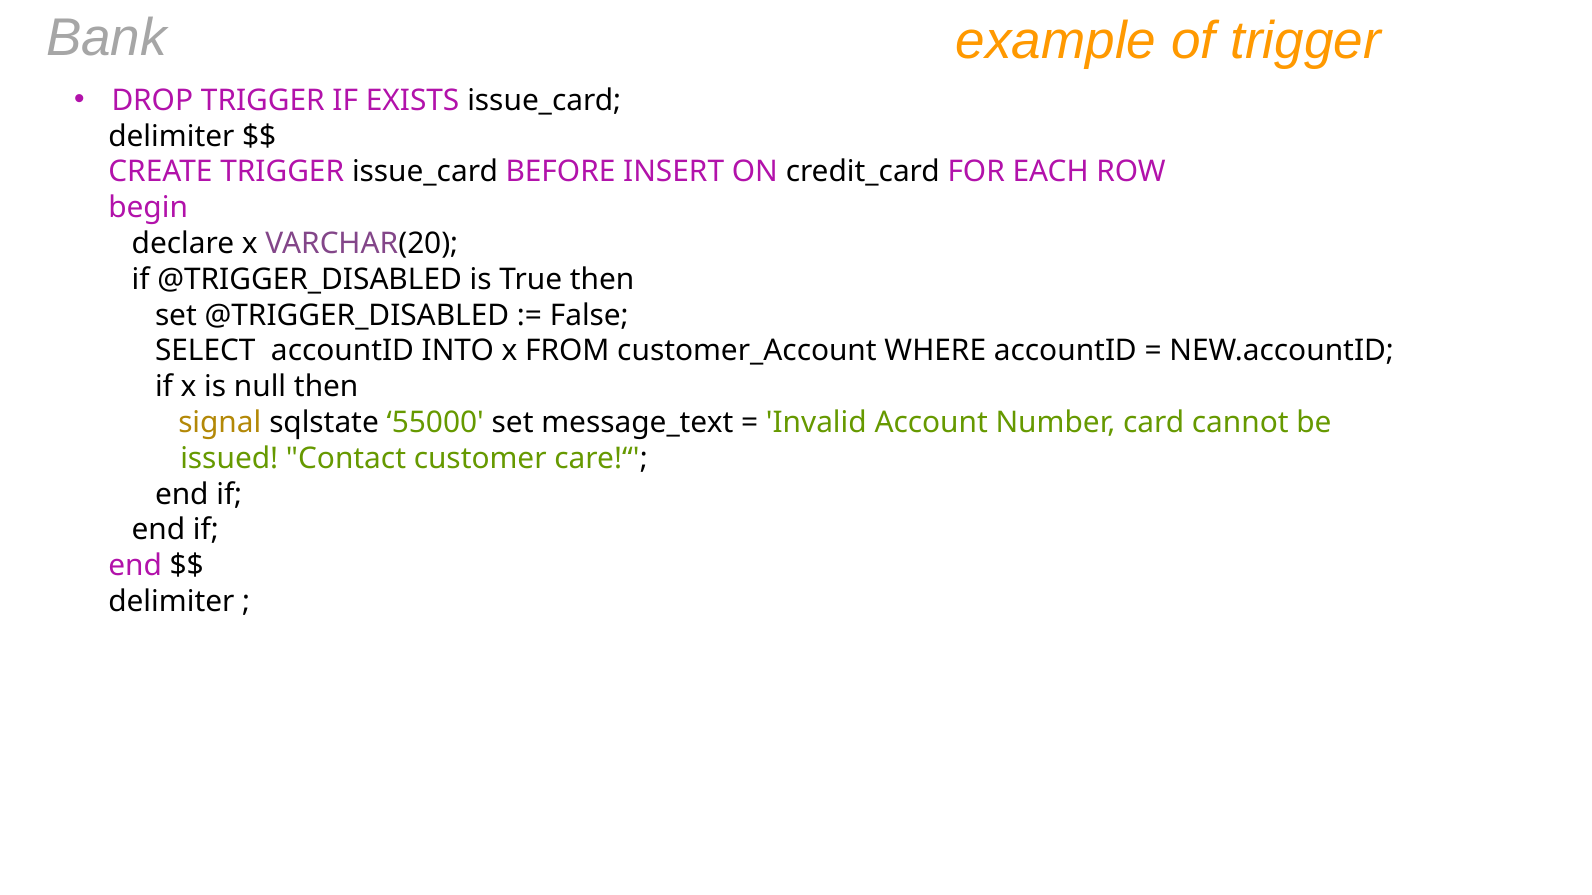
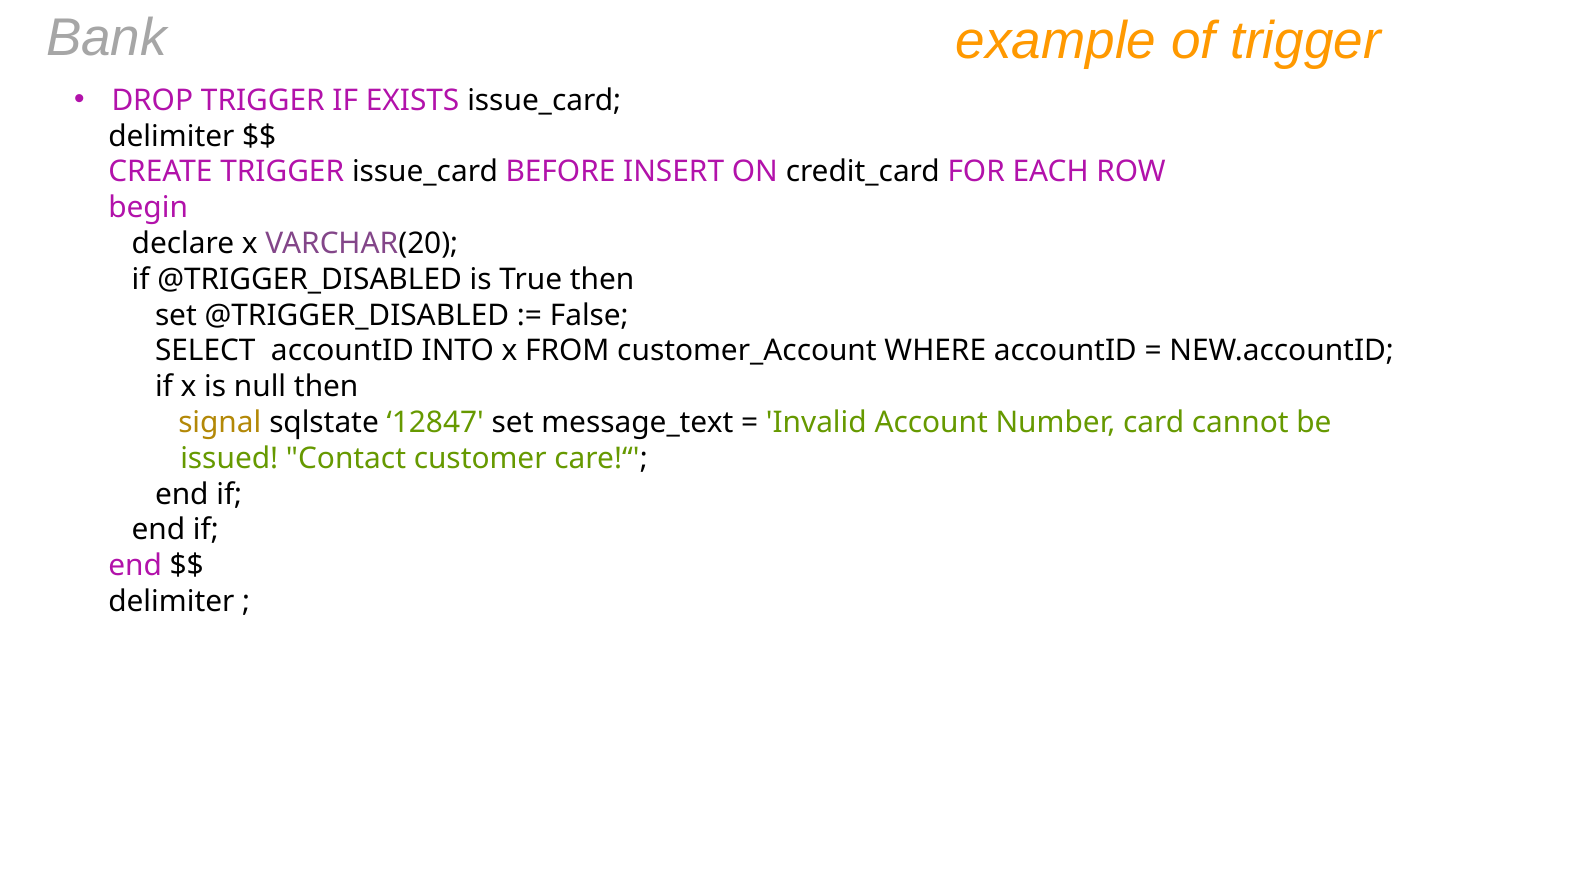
55000: 55000 -> 12847
